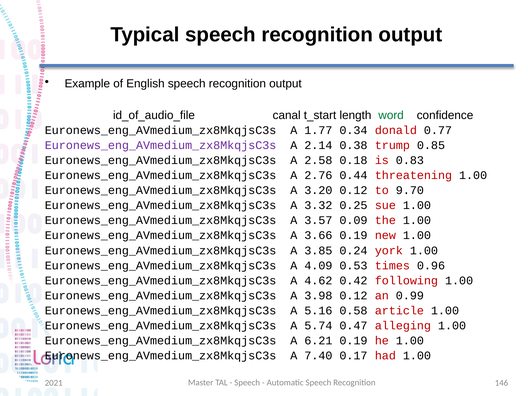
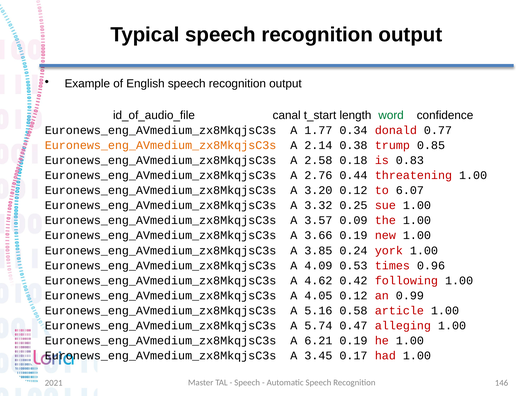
Euronews_eng_AVmedium_zx8MkqjsC3s at (161, 145) colour: purple -> orange
9.70: 9.70 -> 6.07
3.98: 3.98 -> 4.05
7.40: 7.40 -> 3.45
